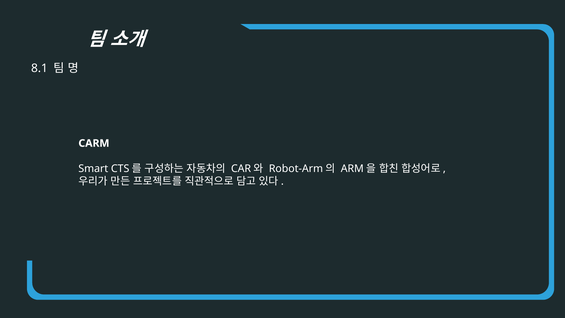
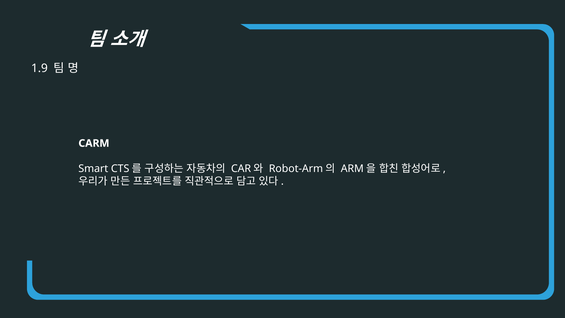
8.1: 8.1 -> 1.9
